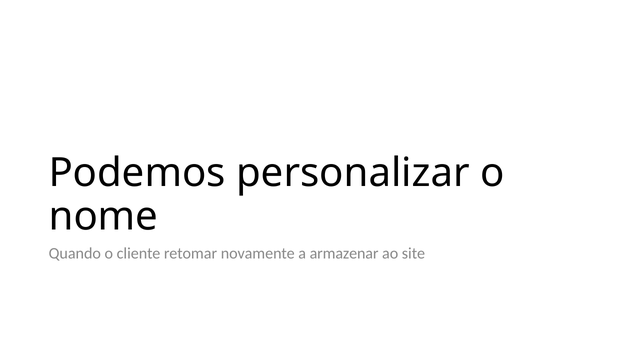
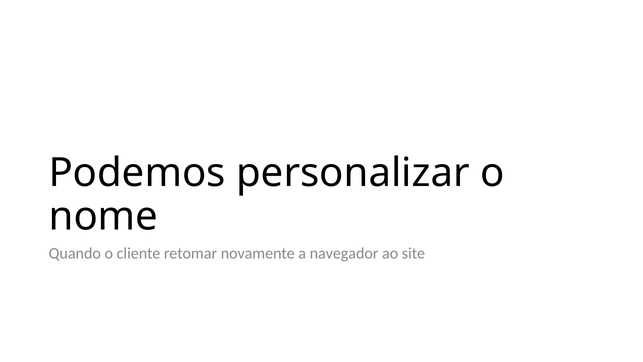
armazenar: armazenar -> navegador
